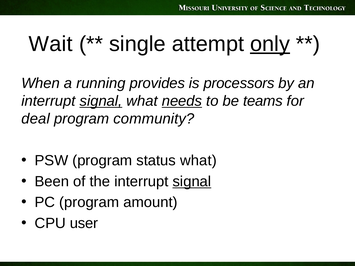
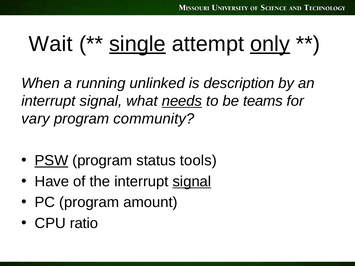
single underline: none -> present
provides: provides -> unlinked
processors: processors -> description
signal at (101, 101) underline: present -> none
deal: deal -> vary
PSW underline: none -> present
status what: what -> tools
Been: Been -> Have
user: user -> ratio
